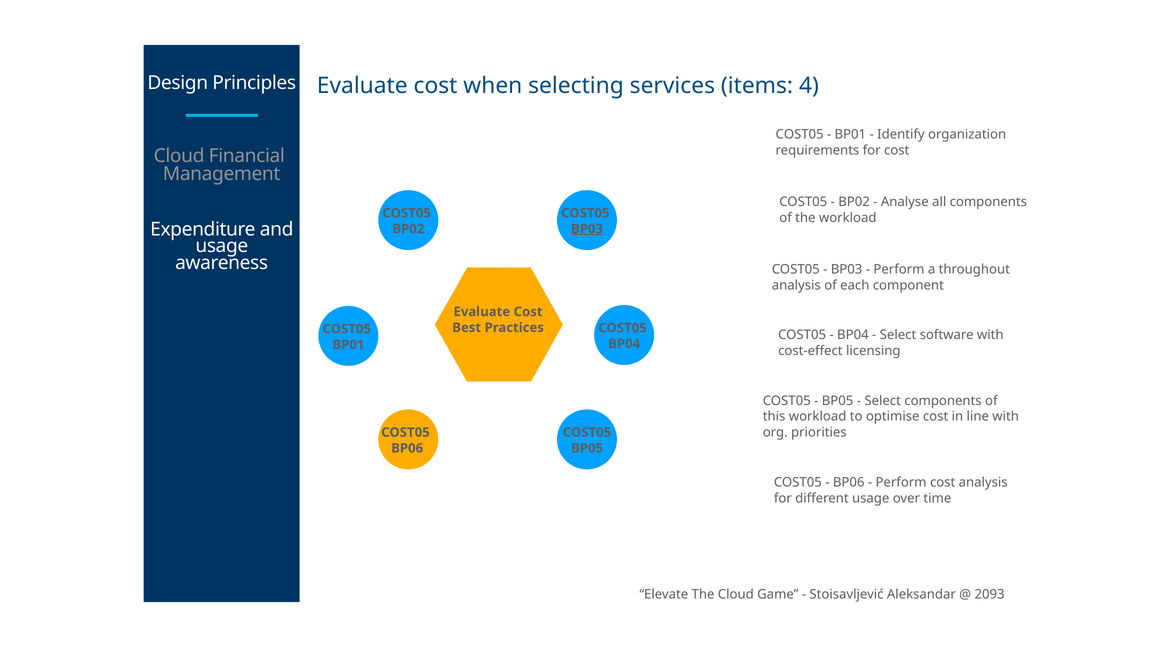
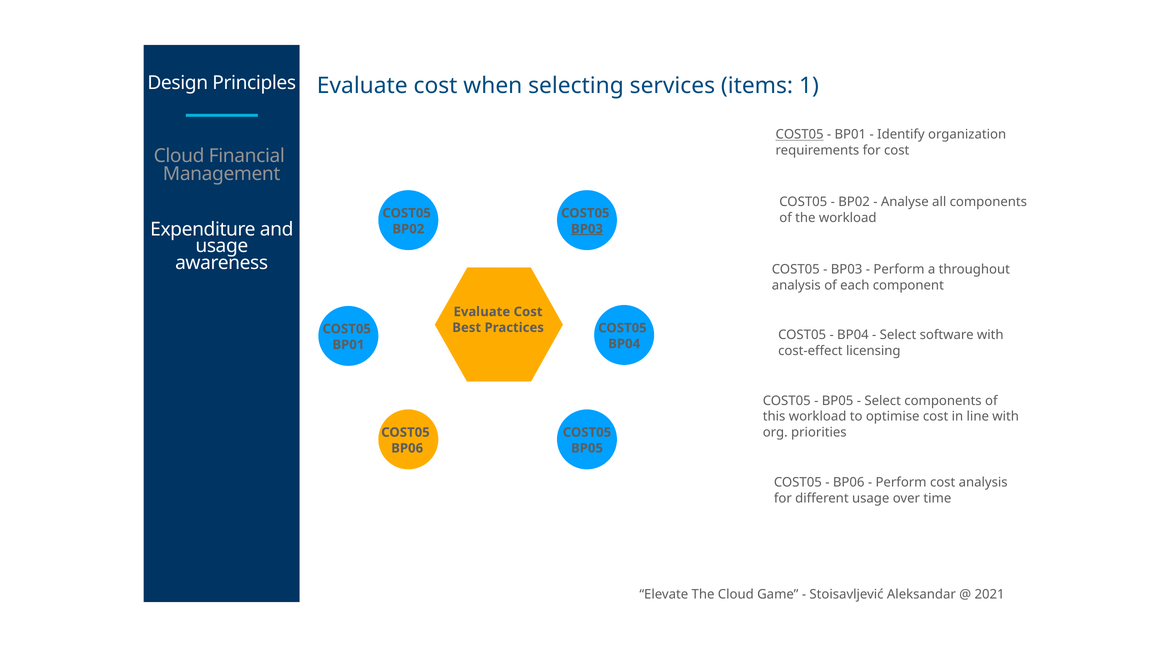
4: 4 -> 1
COST05 at (800, 135) underline: none -> present
2093: 2093 -> 2021
